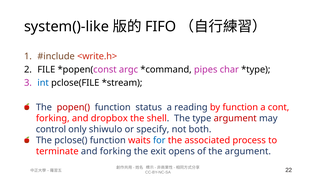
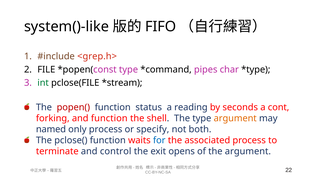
<write.h>: <write.h> -> <grep.h>
argc at (129, 69): argc -> type
int colour: blue -> green
by function: function -> seconds
and dropbox: dropbox -> function
argument at (235, 118) colour: red -> orange
control: control -> named
only shiwulo: shiwulo -> process
and forking: forking -> control
